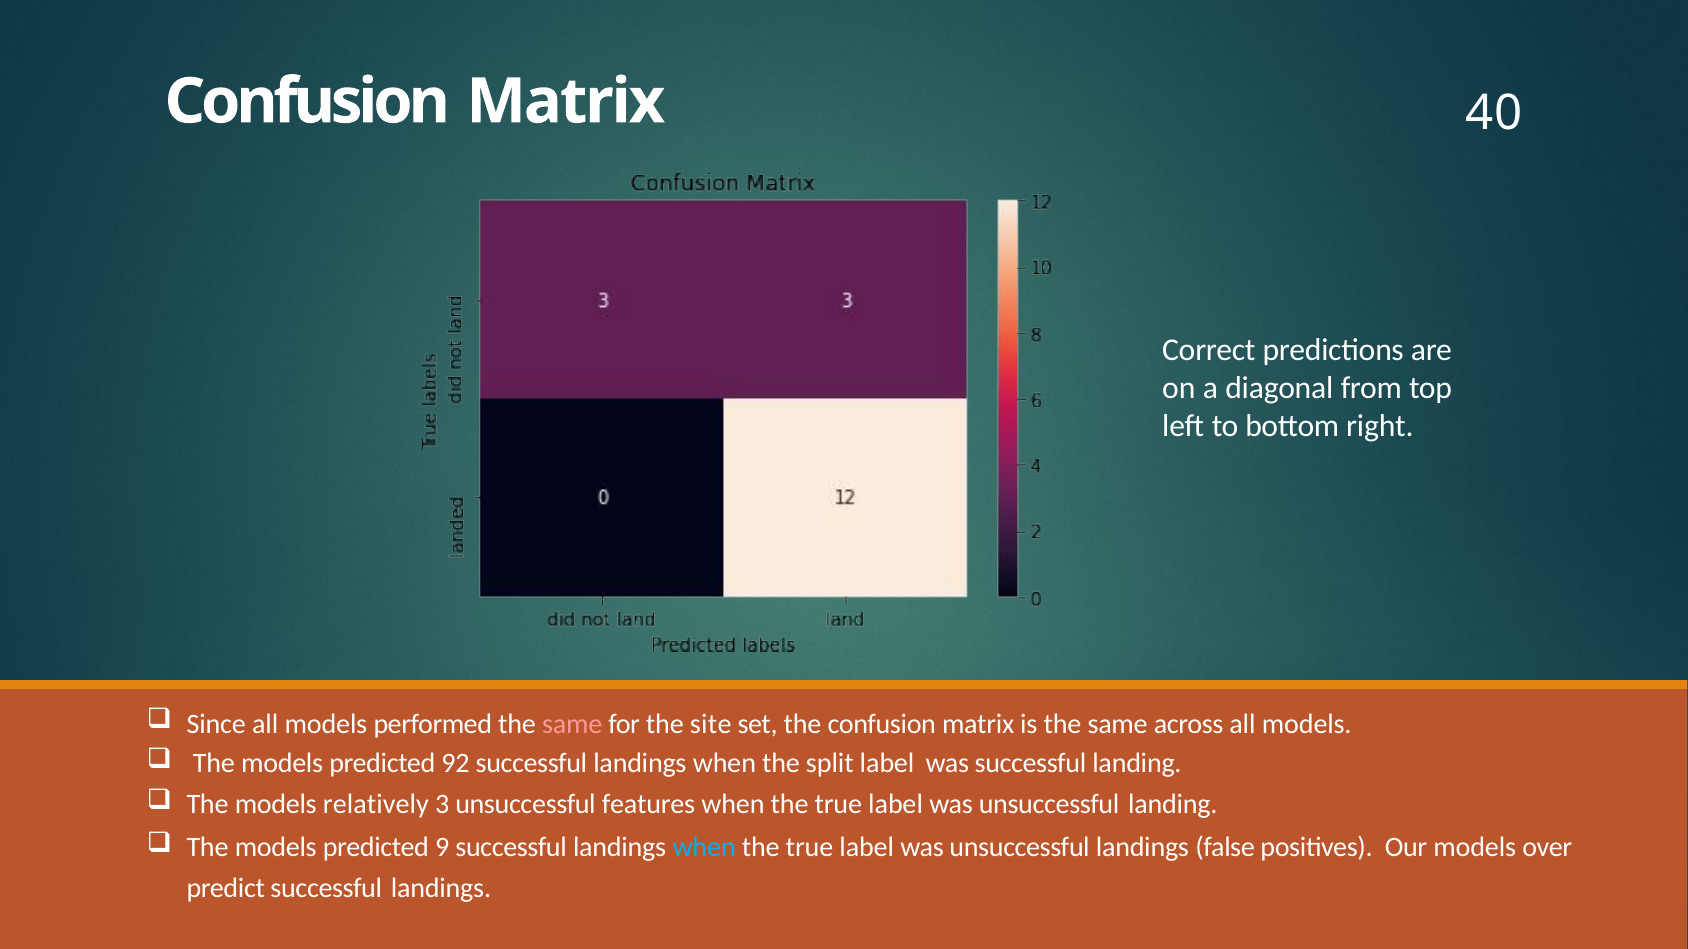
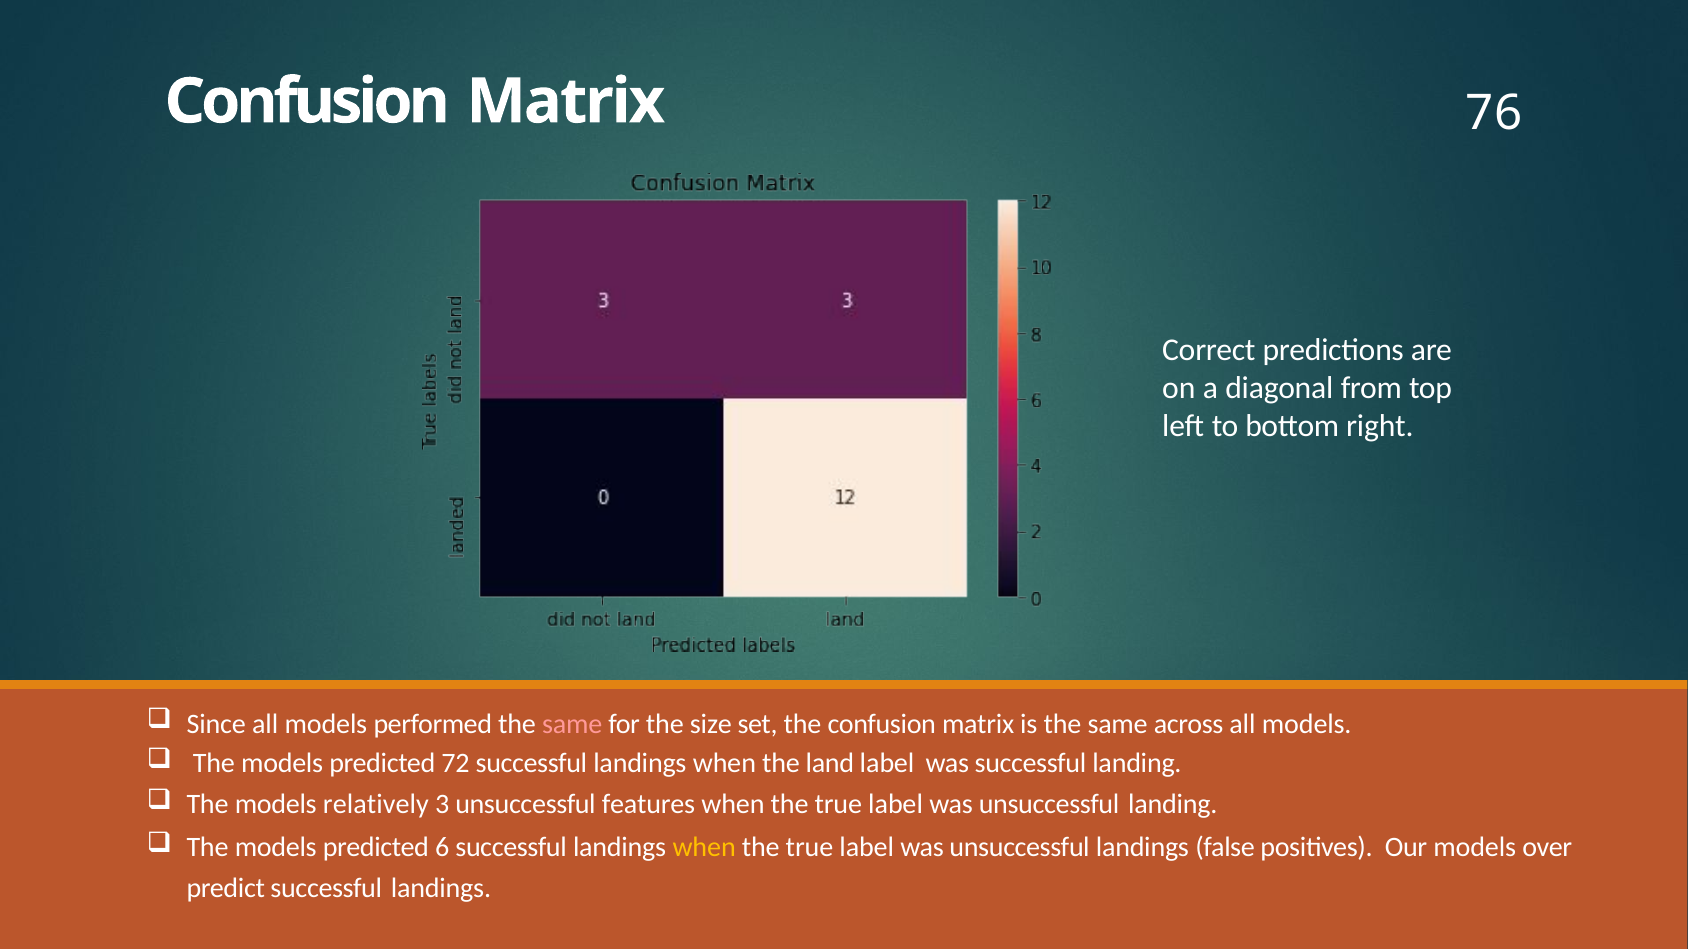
40: 40 -> 76
site: site -> size
92: 92 -> 72
split: split -> land
9: 9 -> 6
when at (704, 848) colour: light blue -> yellow
